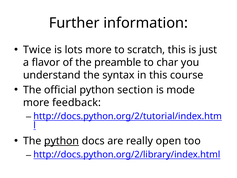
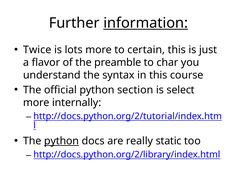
information underline: none -> present
scratch: scratch -> certain
mode: mode -> select
feedback: feedback -> internally
open: open -> static
